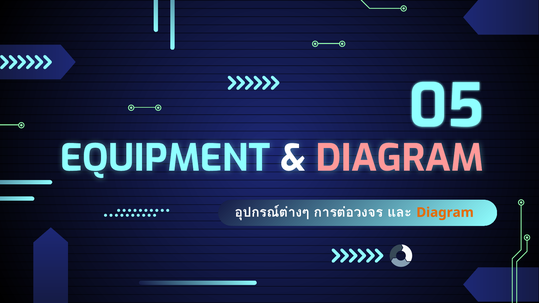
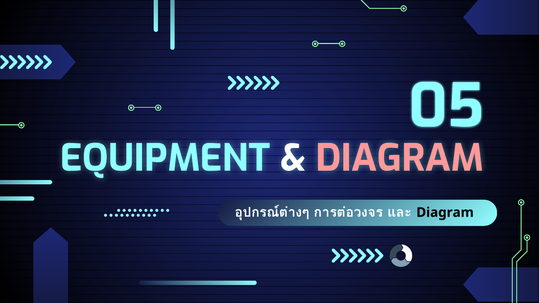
Diagram at (445, 213) colour: orange -> black
